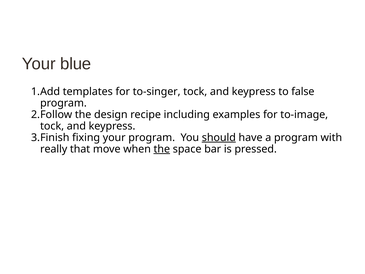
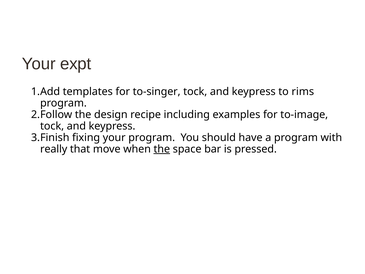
blue: blue -> expt
false: false -> rims
should underline: present -> none
